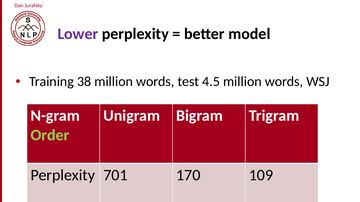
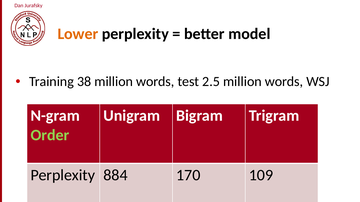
Lower colour: purple -> orange
4.5: 4.5 -> 2.5
701: 701 -> 884
